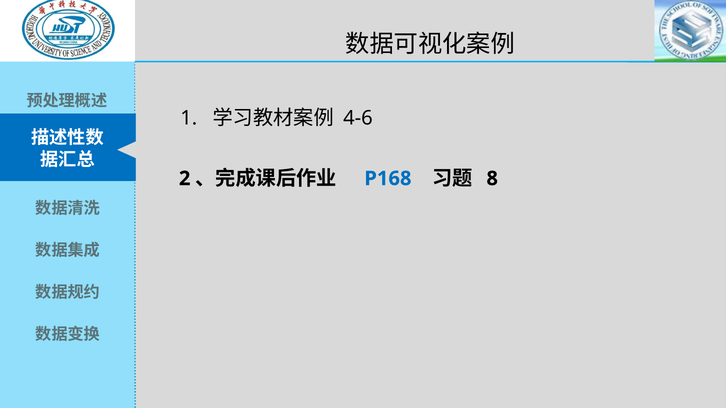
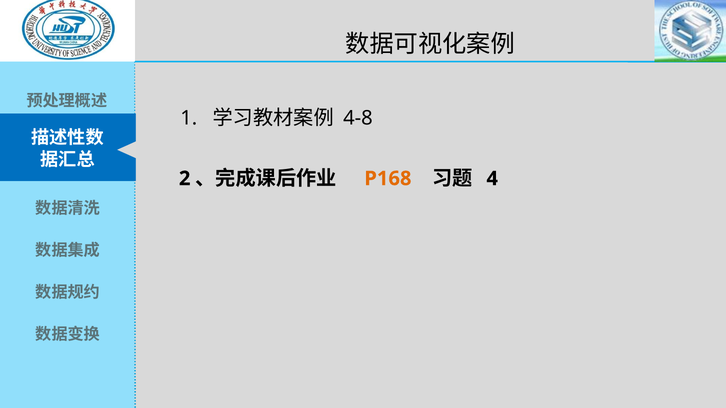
4-6: 4-6 -> 4-8
P168 colour: blue -> orange
8: 8 -> 4
